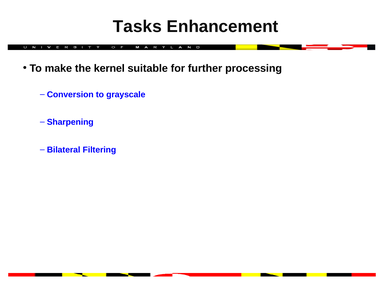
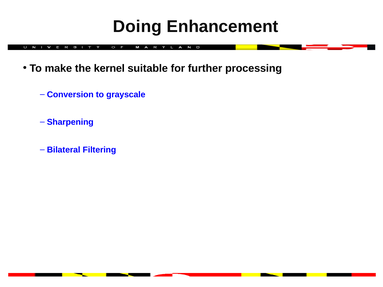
Tasks: Tasks -> Doing
